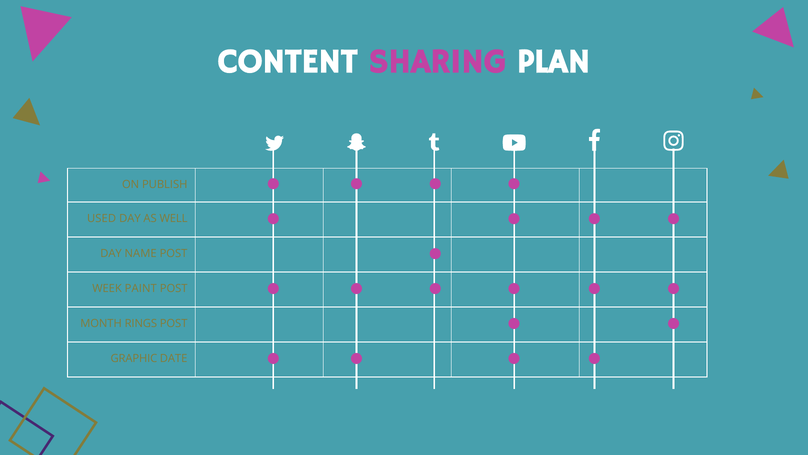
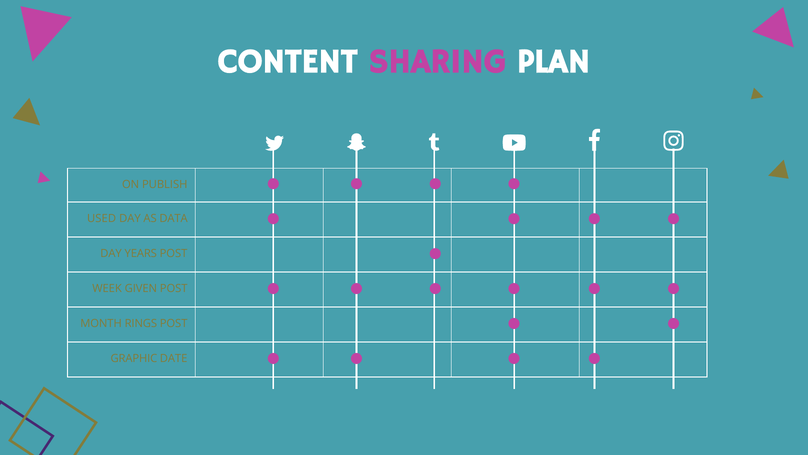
WELL: WELL -> DATA
NAME: NAME -> YEARS
PAINT: PAINT -> GIVEN
